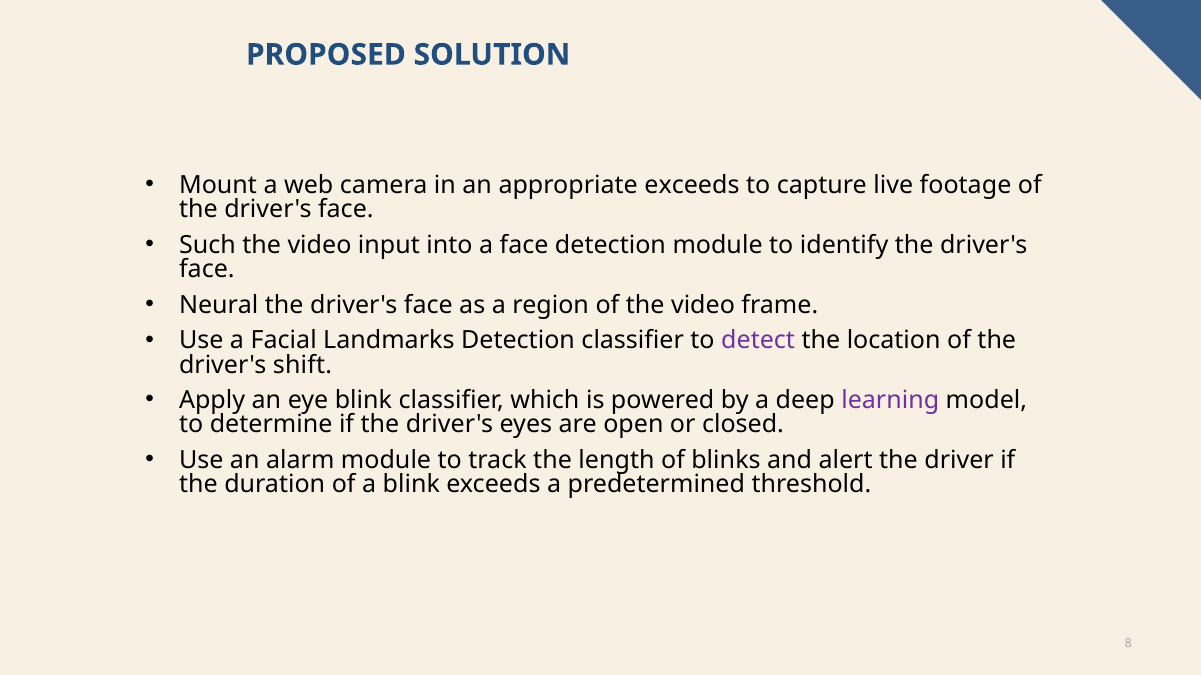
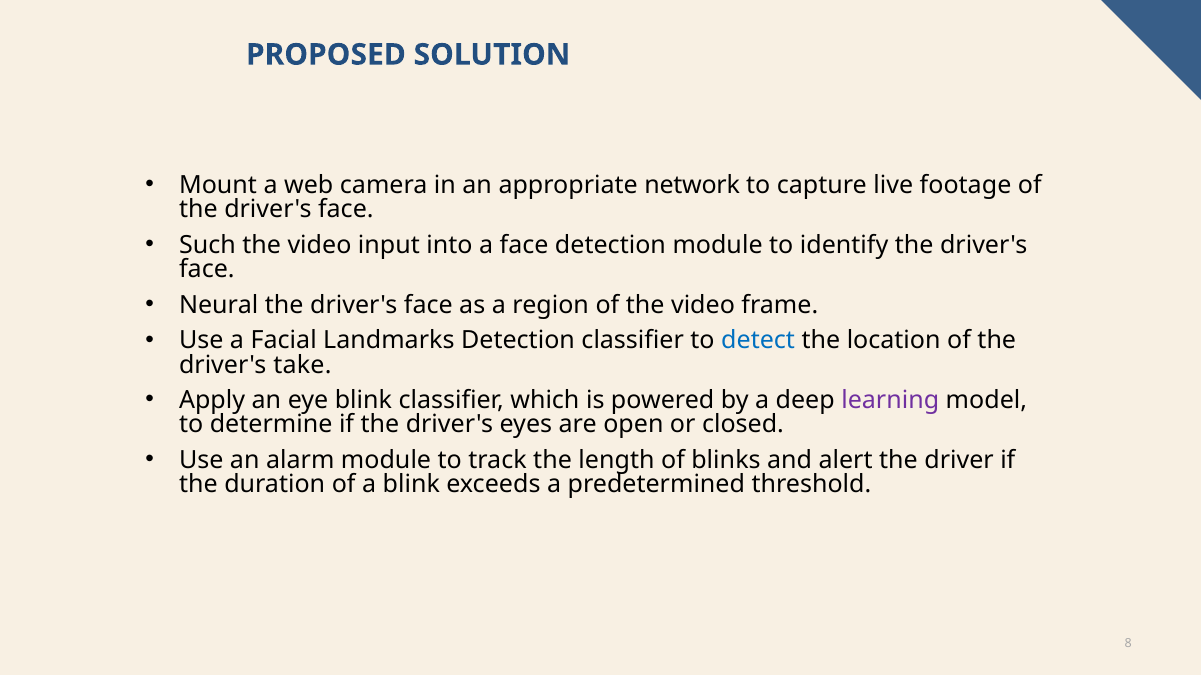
appropriate exceeds: exceeds -> network
detect colour: purple -> blue
shift: shift -> take
